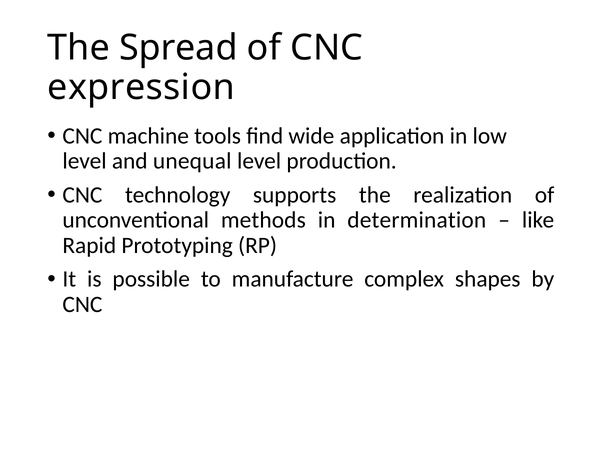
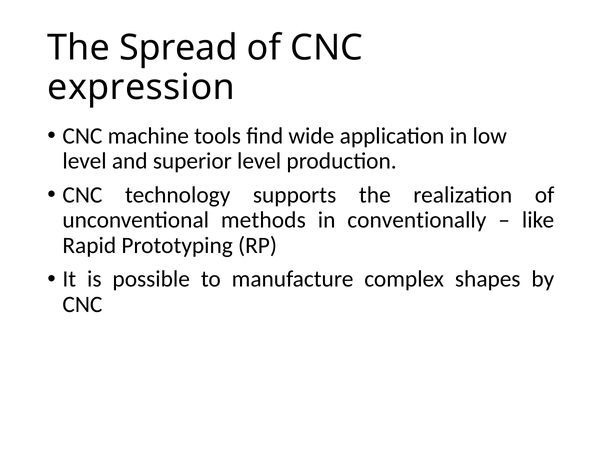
unequal: unequal -> superior
determination: determination -> conventionally
